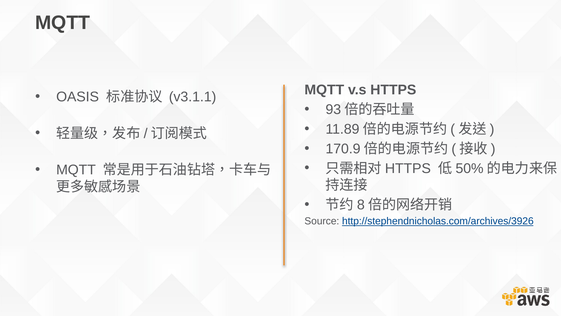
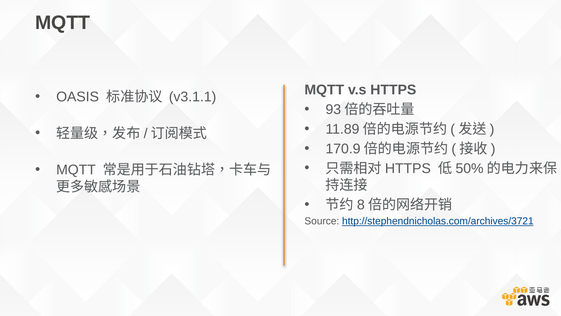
http://stephendnicholas.com/archives/3926: http://stephendnicholas.com/archives/3926 -> http://stephendnicholas.com/archives/3721
